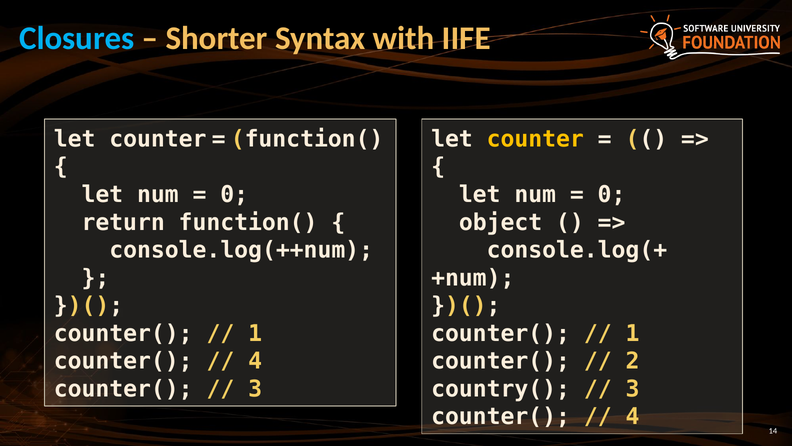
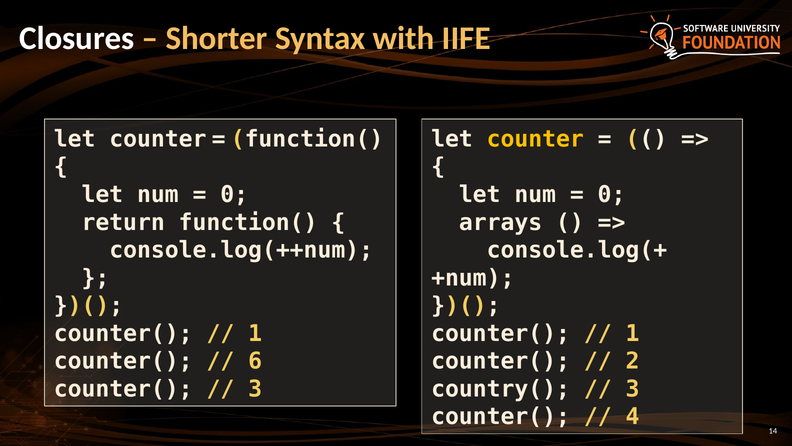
Closures colour: light blue -> white
object: object -> arrays
4 at (255, 361): 4 -> 6
